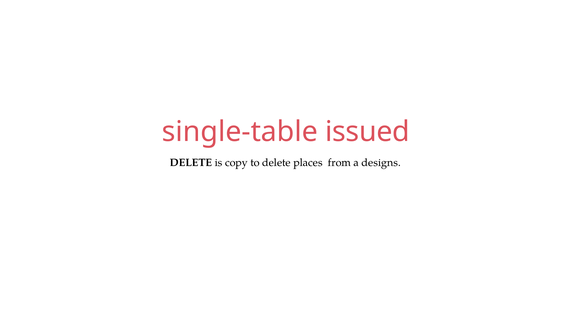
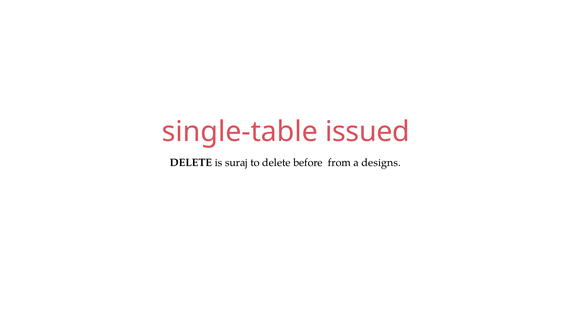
copy: copy -> suraj
places: places -> before
